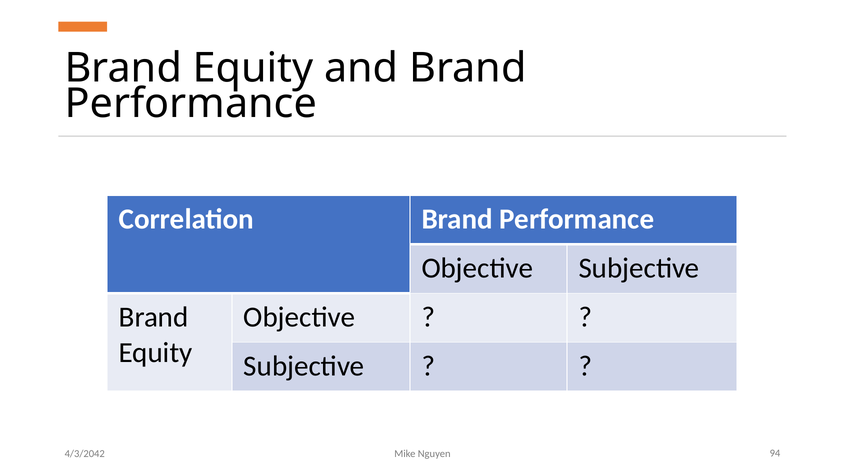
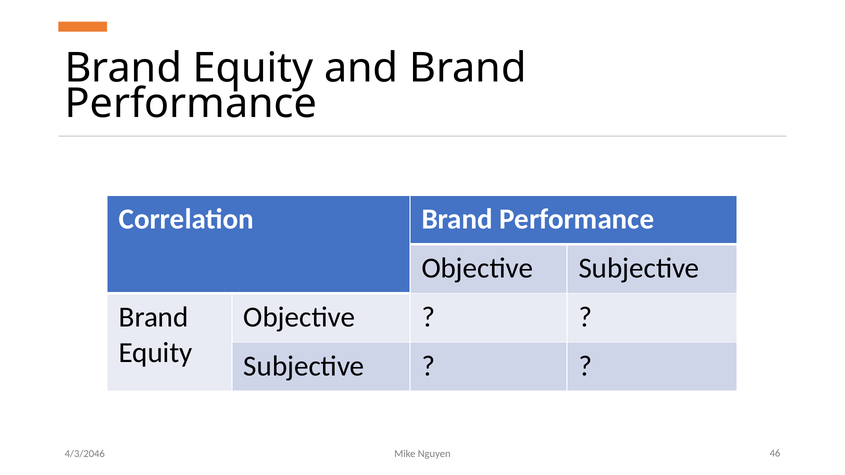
4/3/2042: 4/3/2042 -> 4/3/2046
94: 94 -> 46
